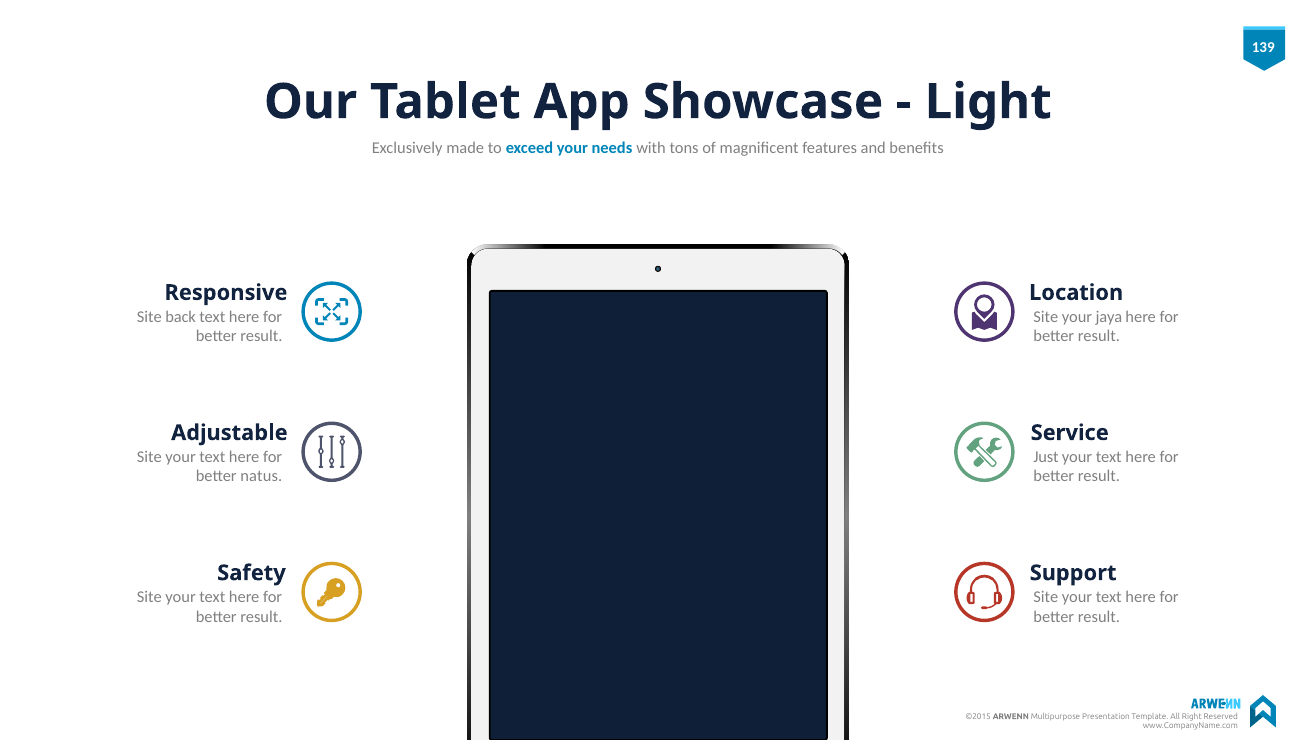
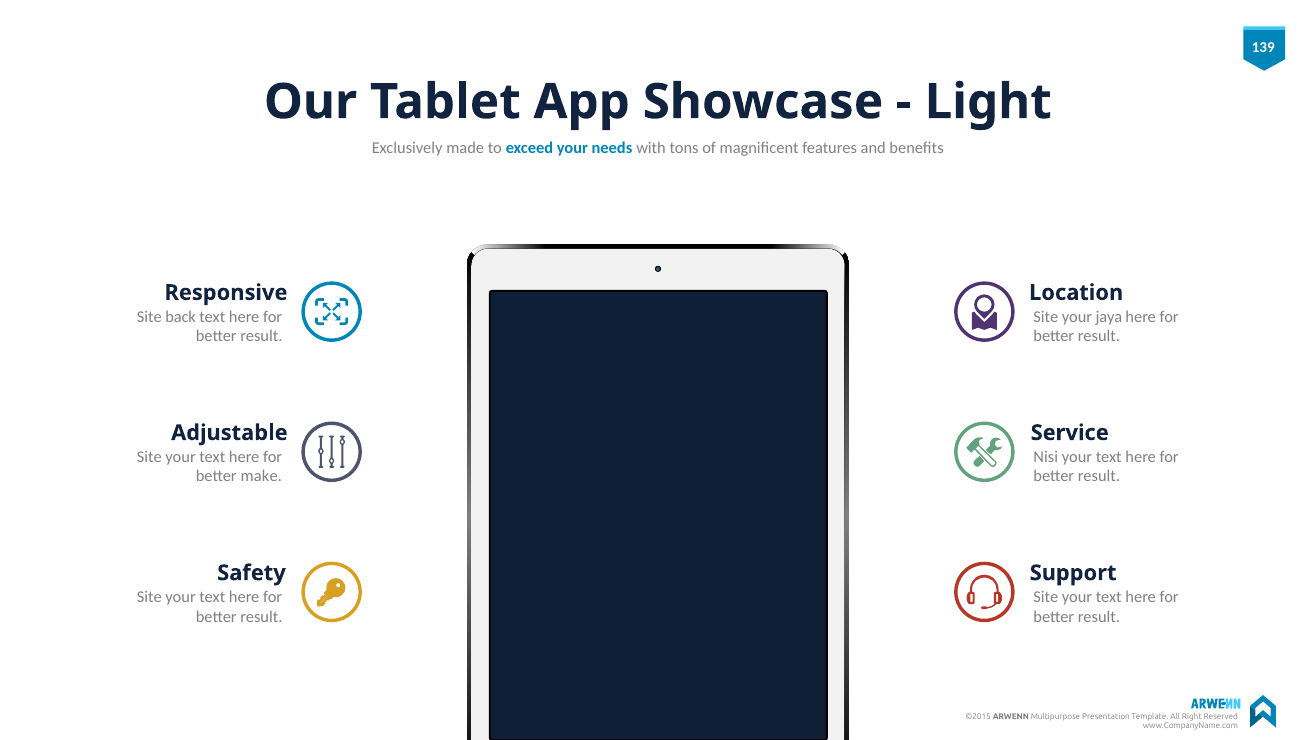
Just: Just -> Nisi
natus: natus -> make
